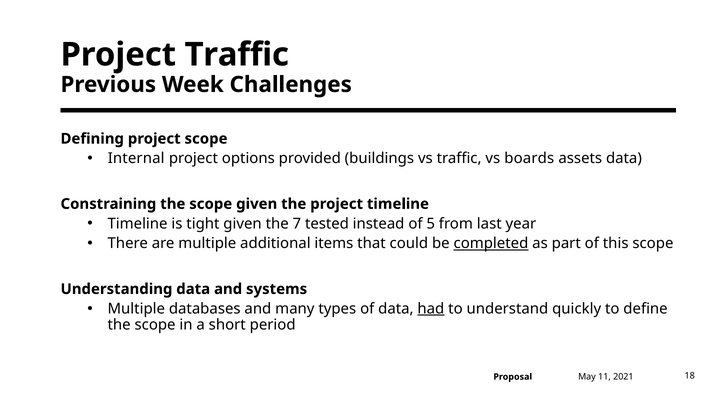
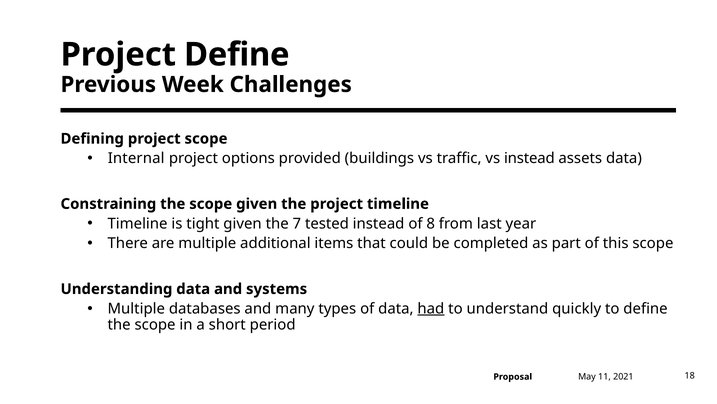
Project Traffic: Traffic -> Define
vs boards: boards -> instead
5: 5 -> 8
completed underline: present -> none
